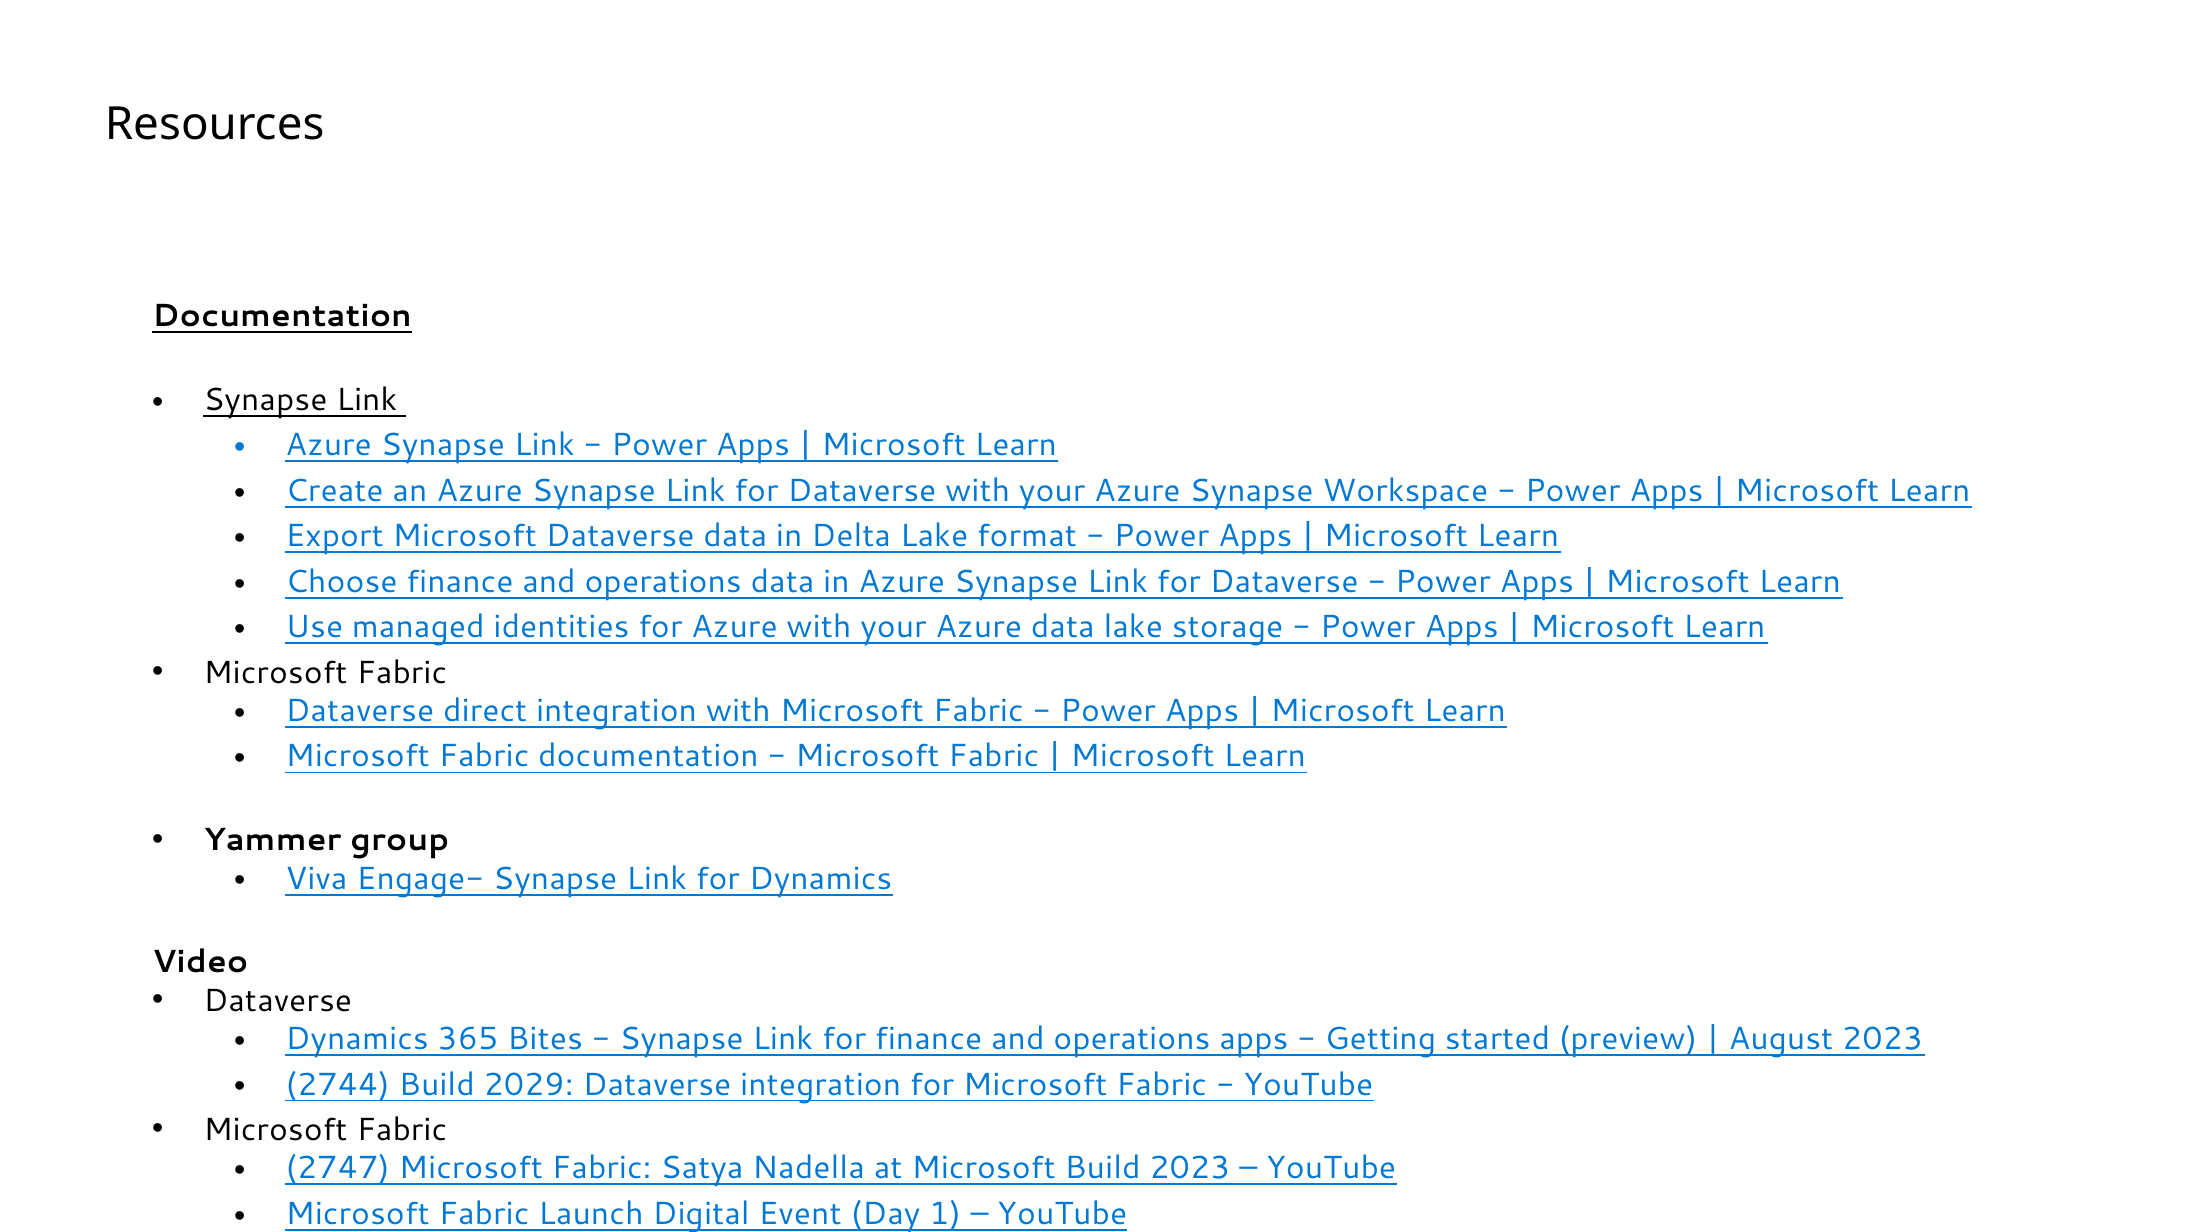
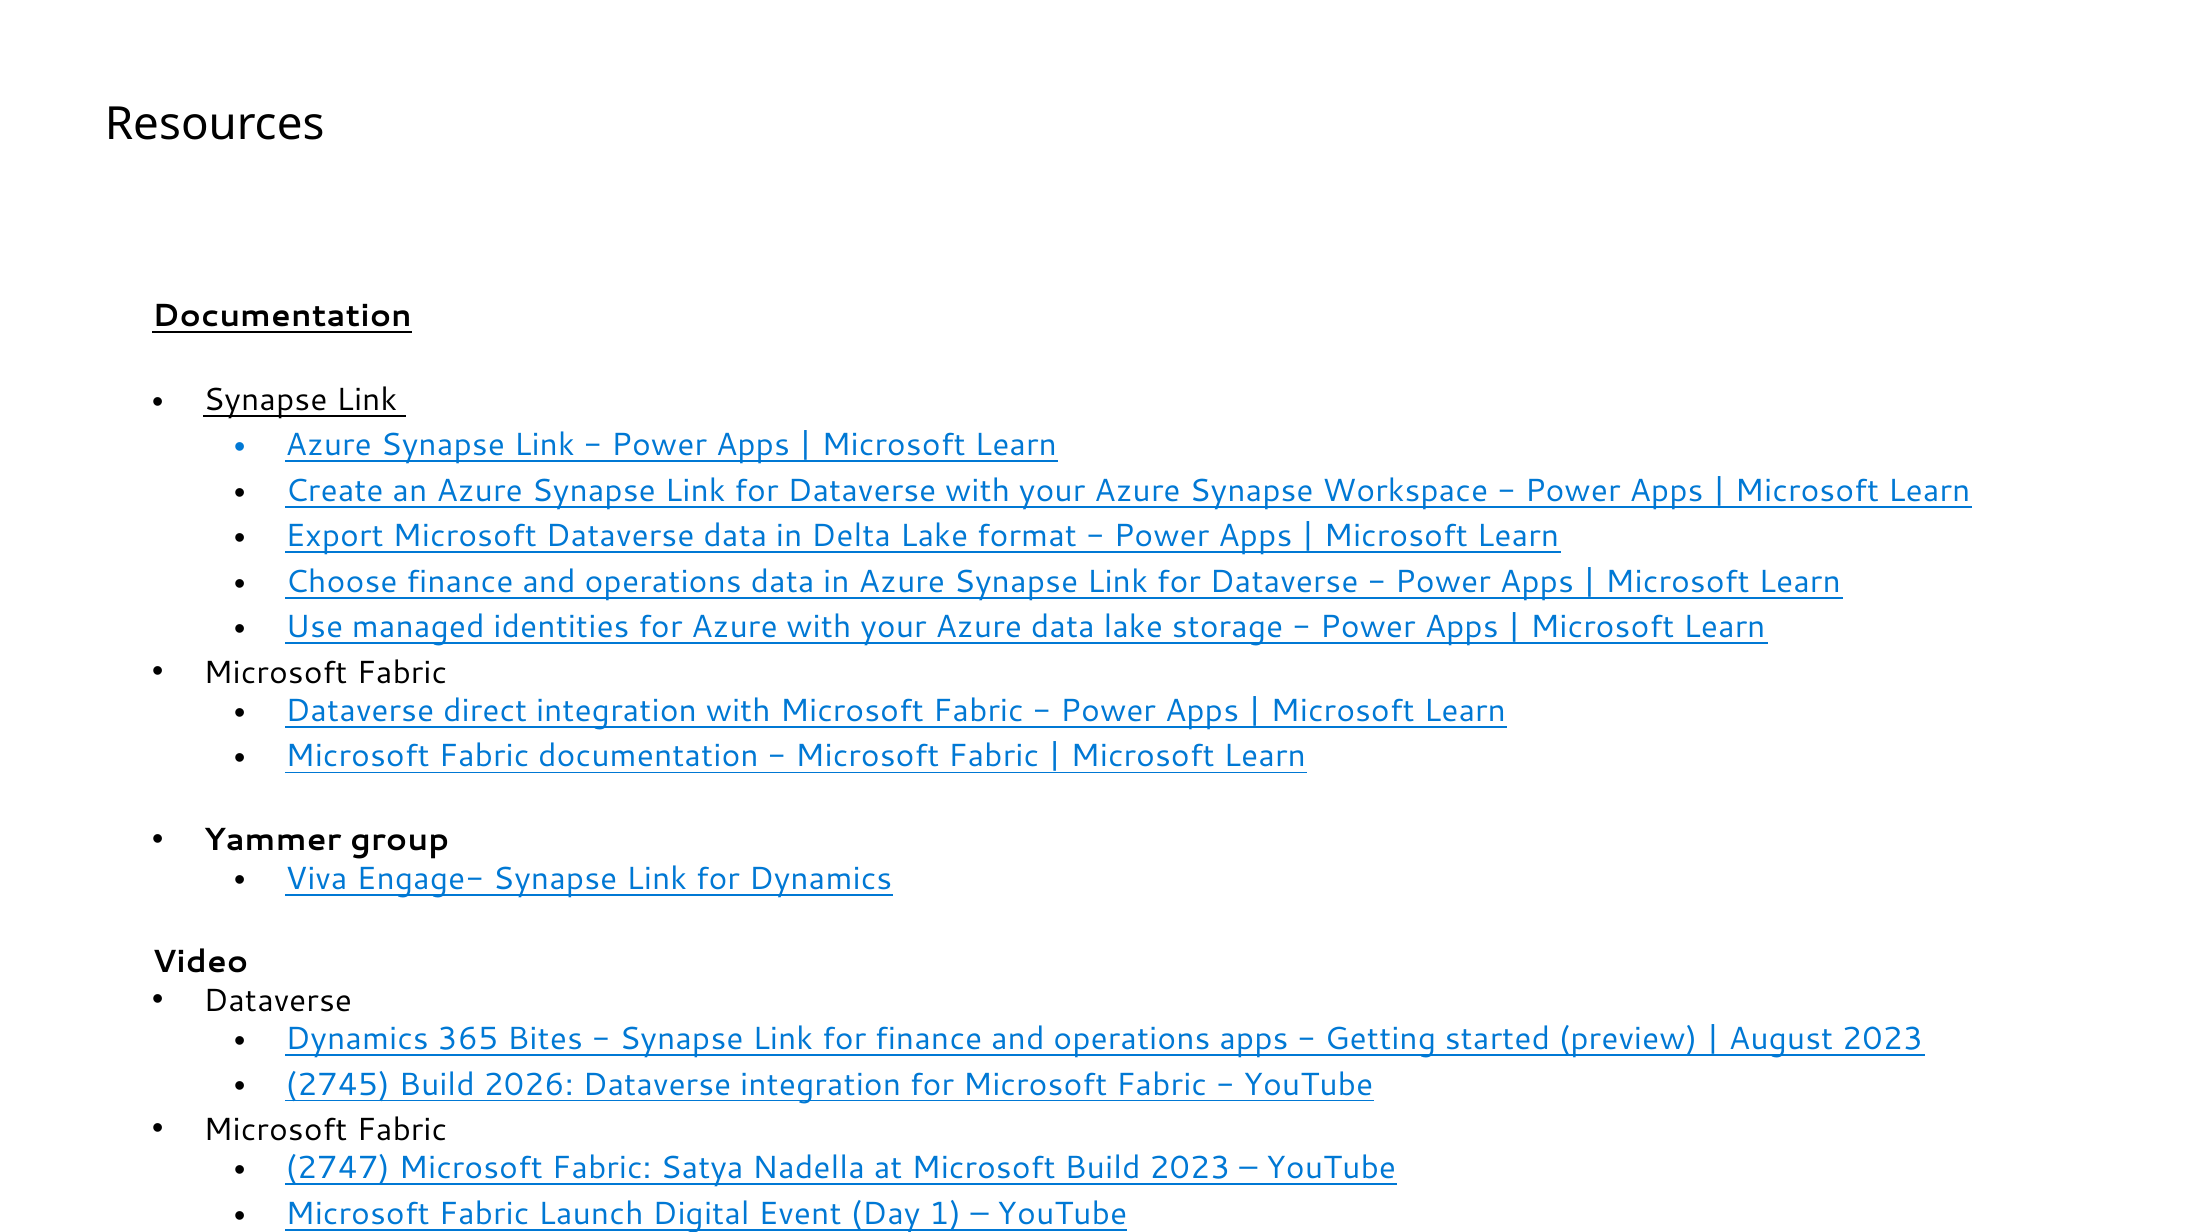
2744: 2744 -> 2745
2029: 2029 -> 2026
